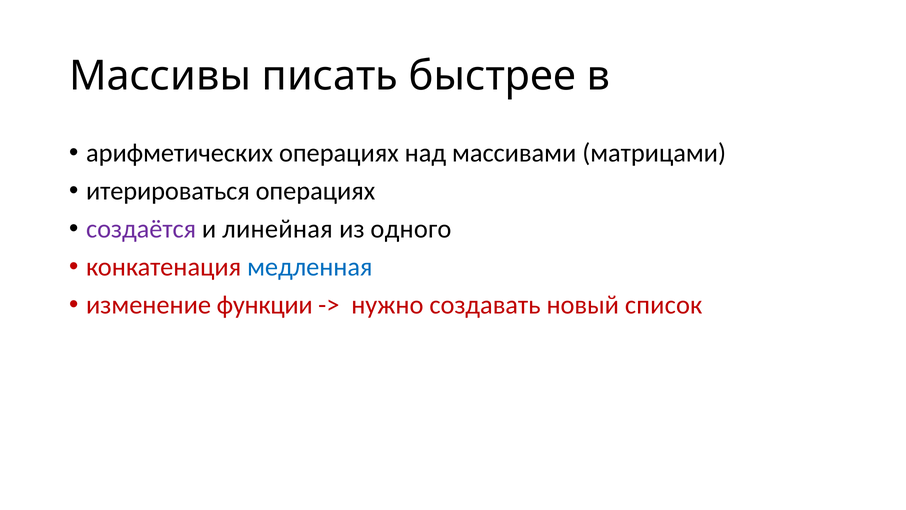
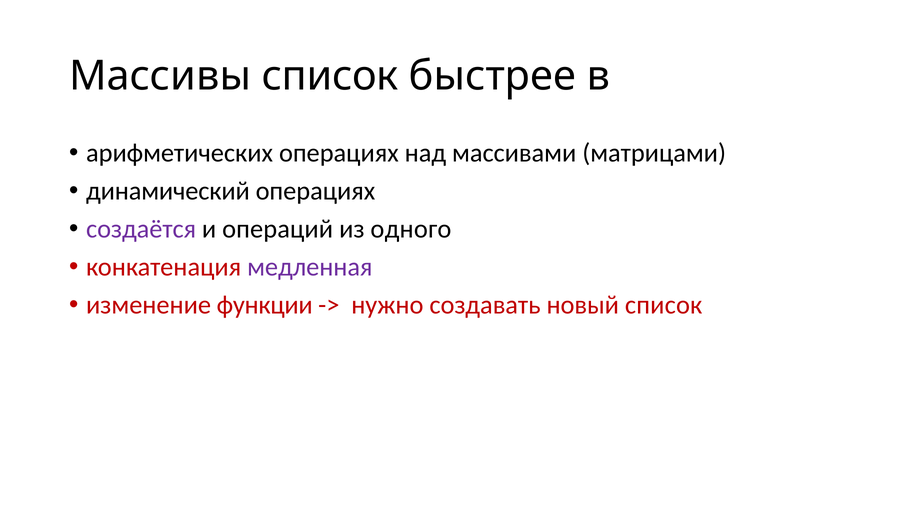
Массивы писать: писать -> список
итерироваться: итерироваться -> динамический
линейная: линейная -> операций
медленная colour: blue -> purple
